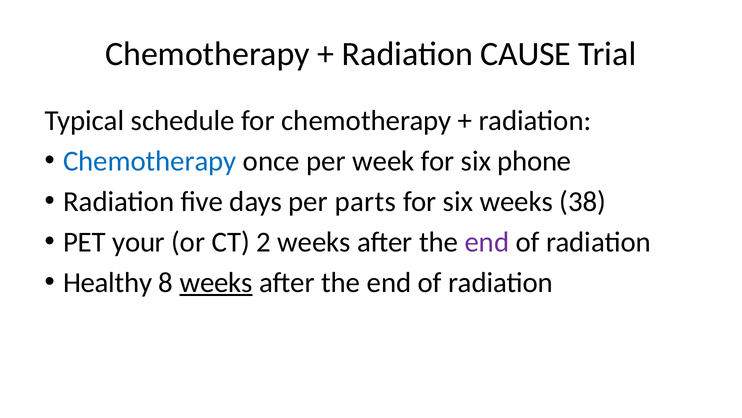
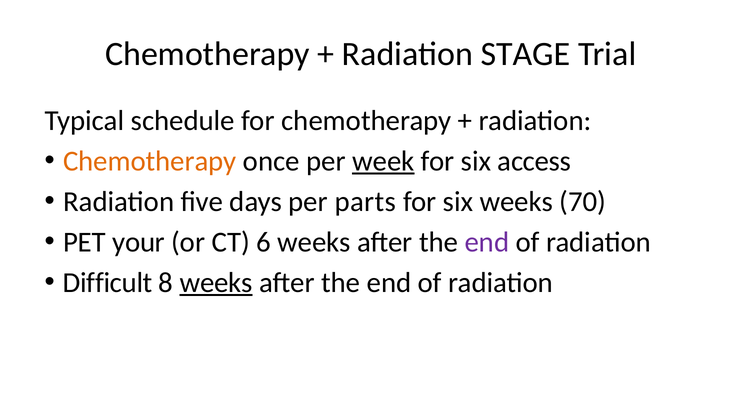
CAUSE: CAUSE -> STAGE
Chemotherapy at (150, 161) colour: blue -> orange
week underline: none -> present
phone: phone -> access
38: 38 -> 70
2: 2 -> 6
Healthy: Healthy -> Difficult
